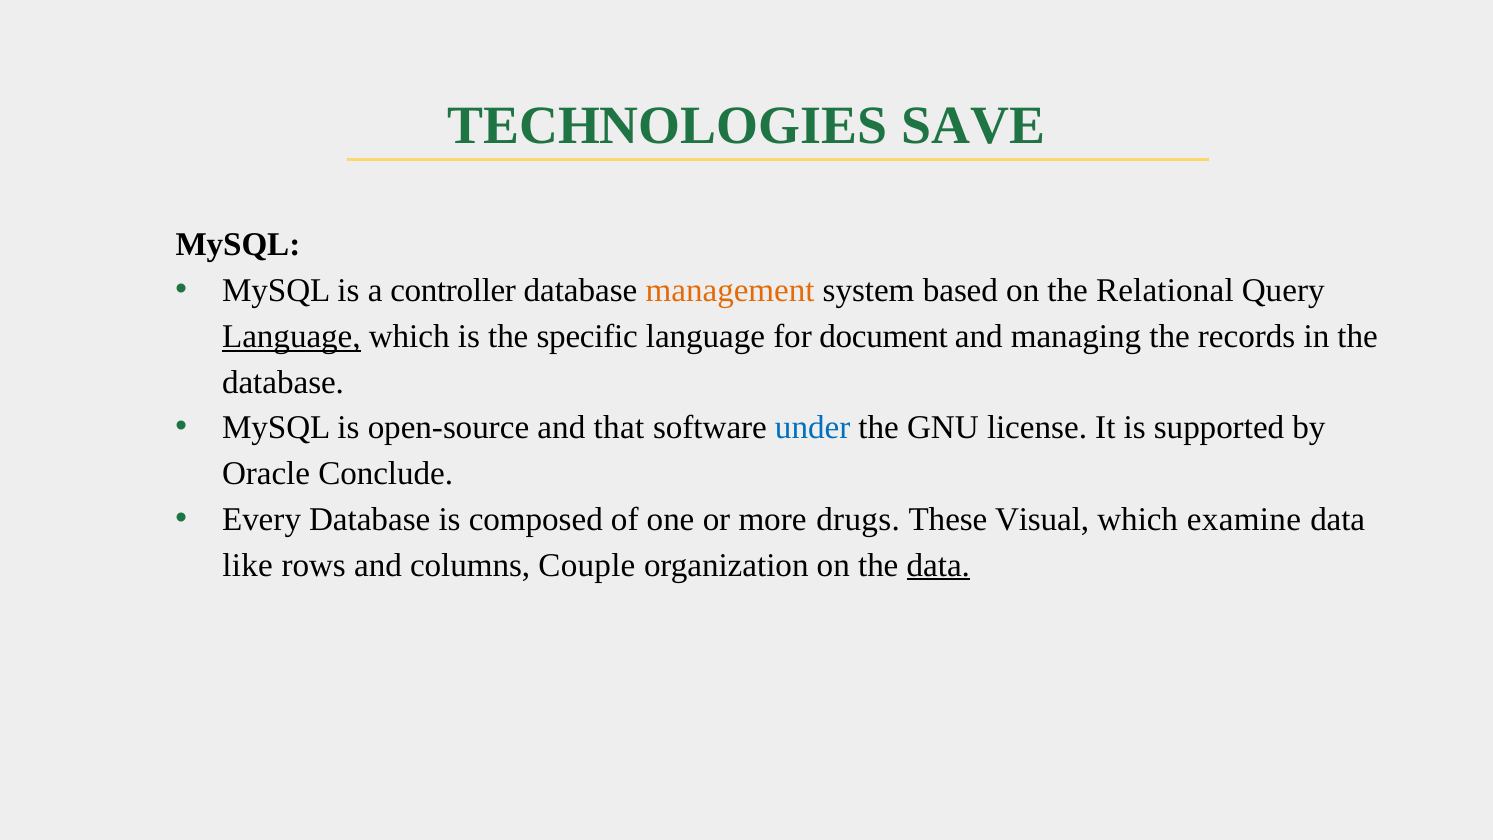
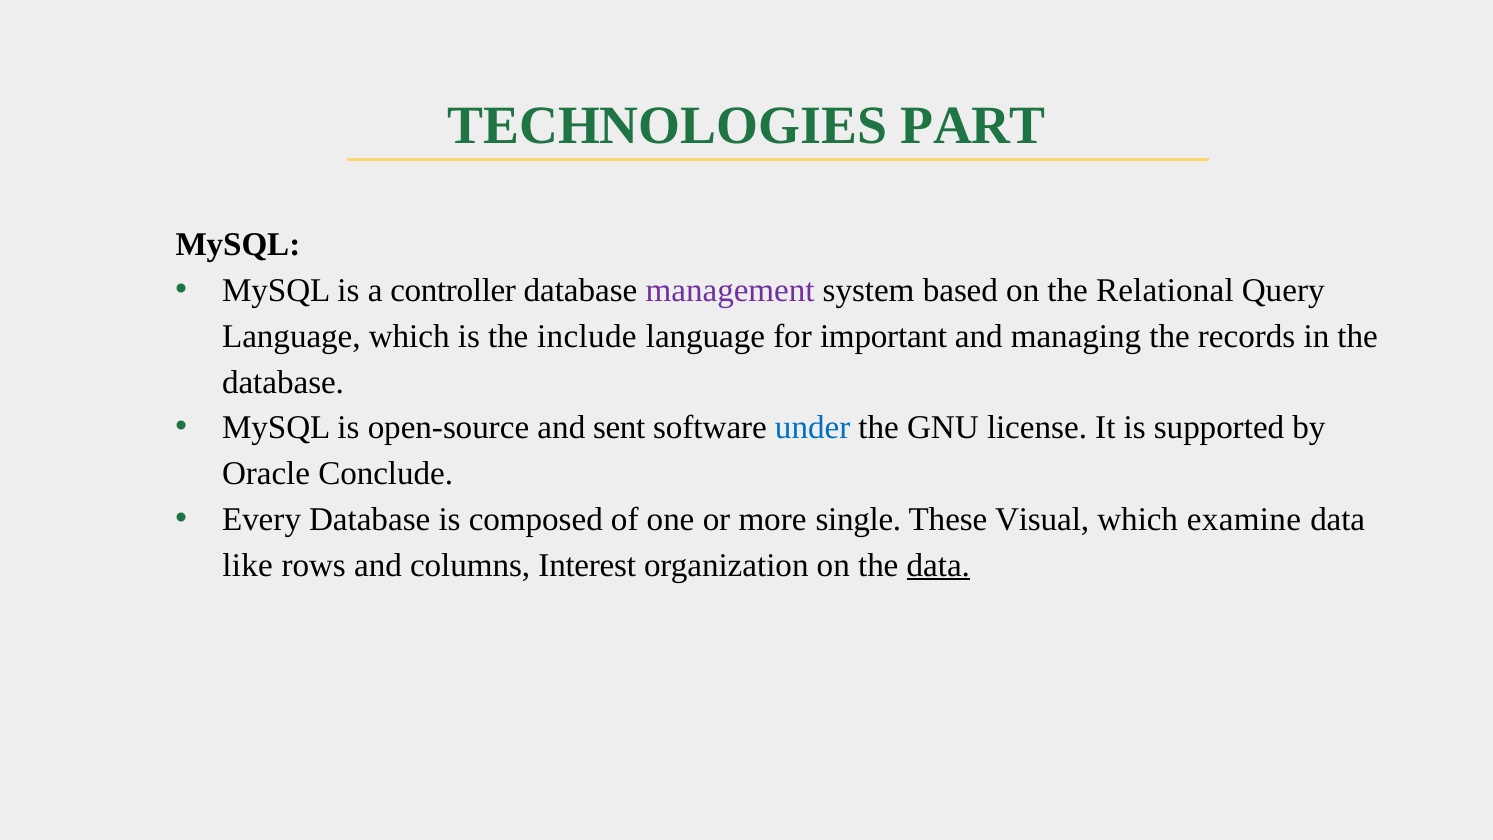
SAVE: SAVE -> PART
management colour: orange -> purple
Language at (291, 336) underline: present -> none
specific: specific -> include
document: document -> important
that: that -> sent
drugs: drugs -> single
Couple: Couple -> Interest
